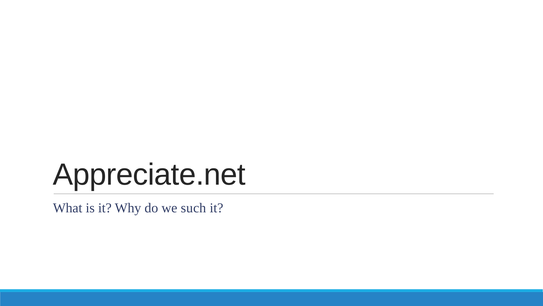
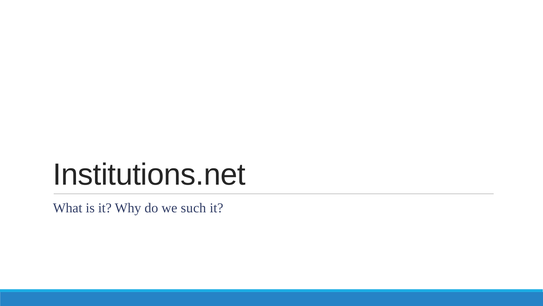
Appreciate.net: Appreciate.net -> Institutions.net
